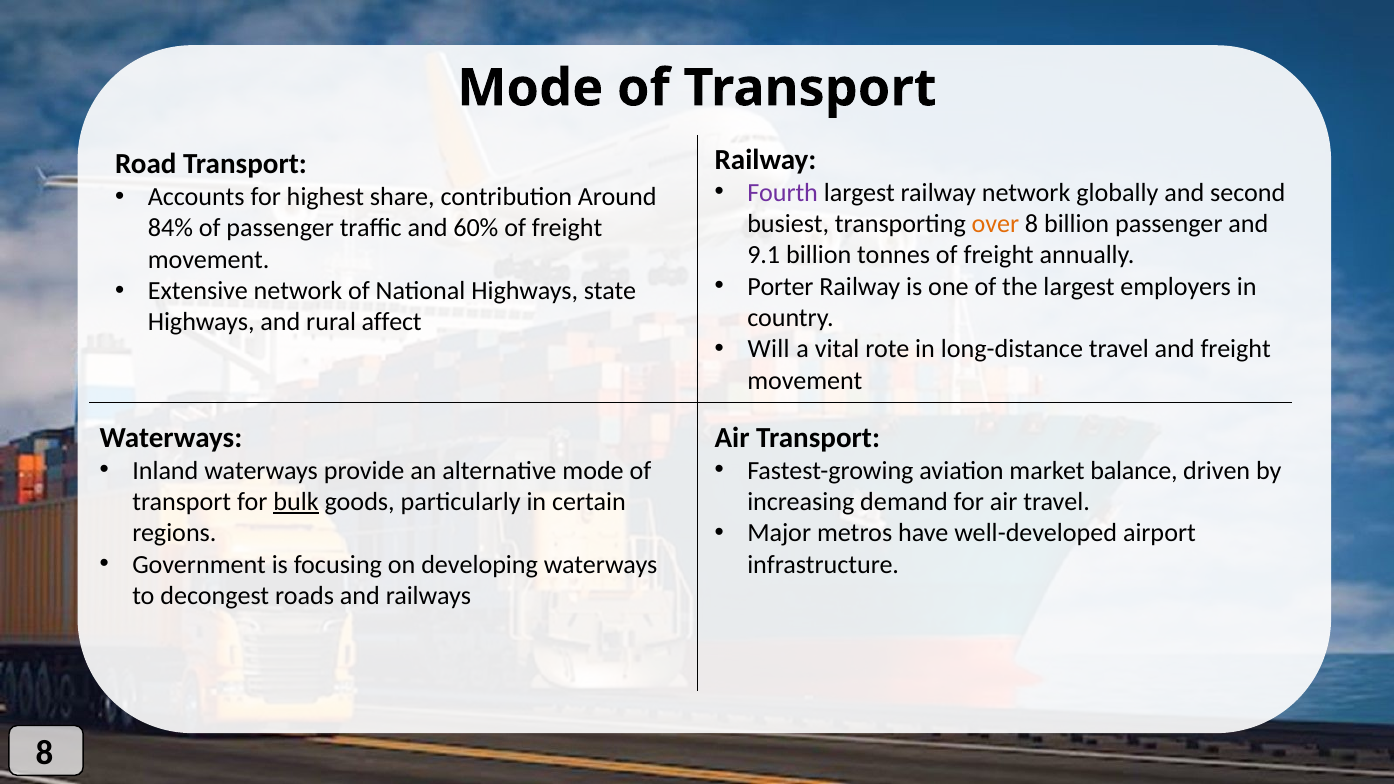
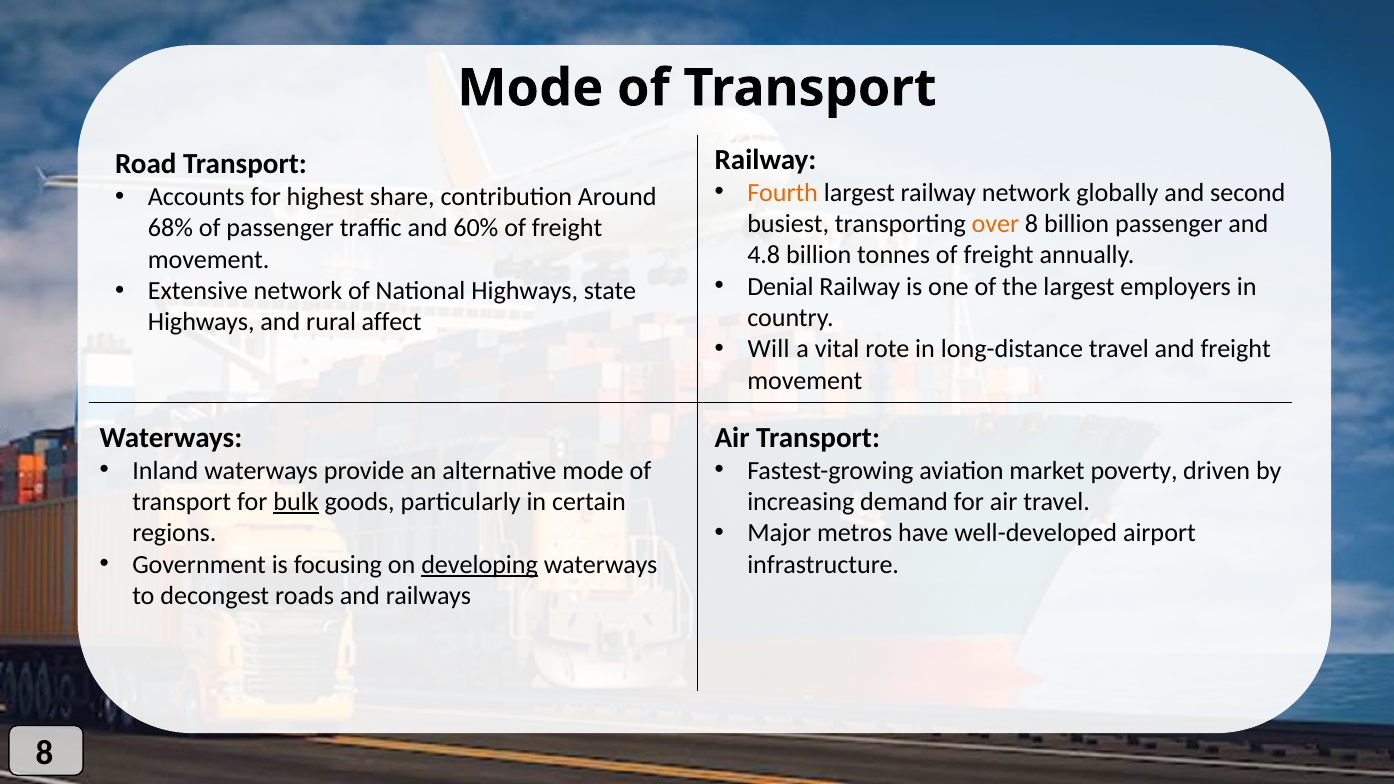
Fourth colour: purple -> orange
84%: 84% -> 68%
9.1: 9.1 -> 4.8
Porter: Porter -> Denial
balance: balance -> poverty
developing underline: none -> present
